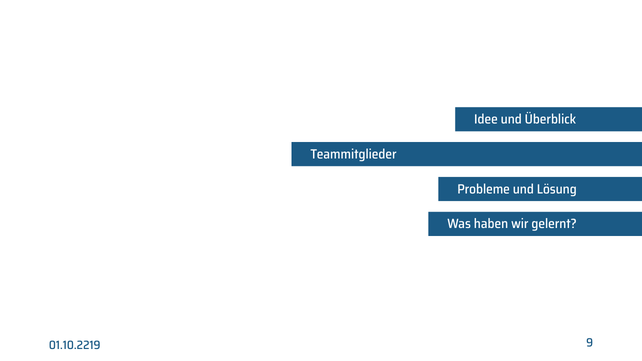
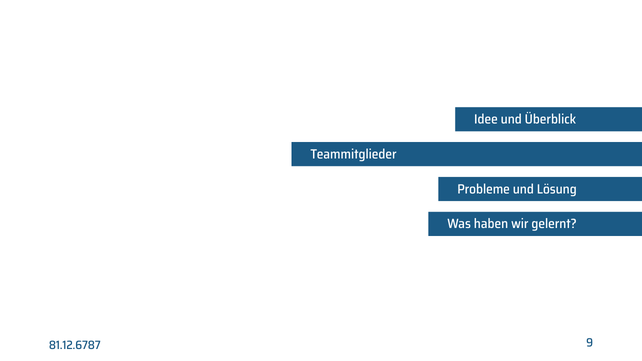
01.10.2219: 01.10.2219 -> 81.12.6787
